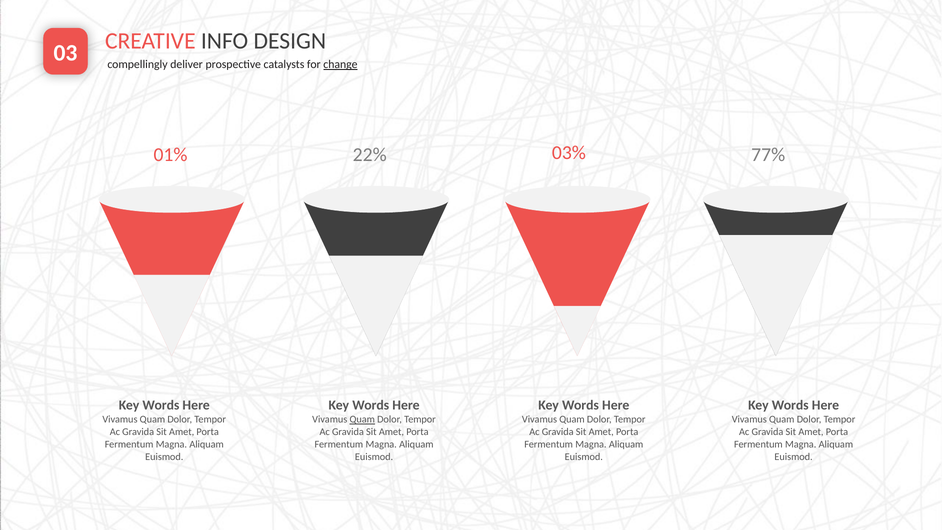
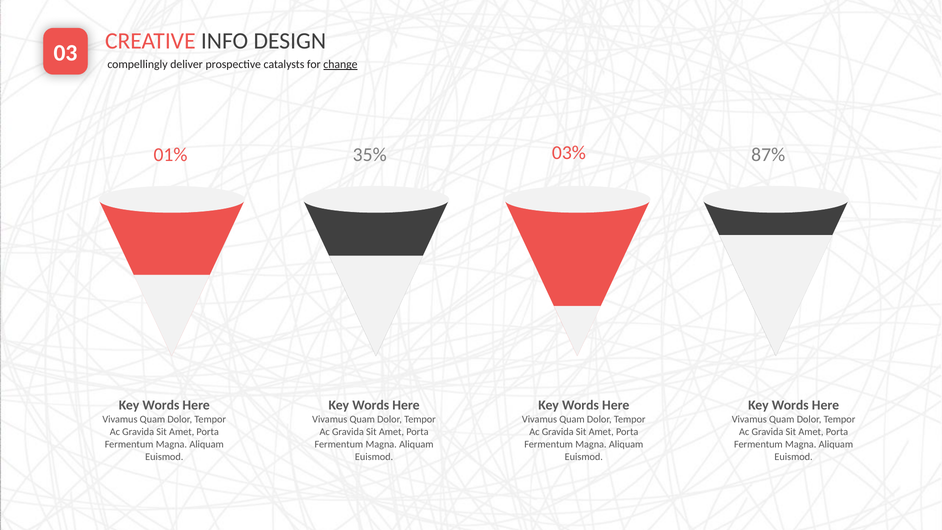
22%: 22% -> 35%
77%: 77% -> 87%
Quam at (362, 419) underline: present -> none
